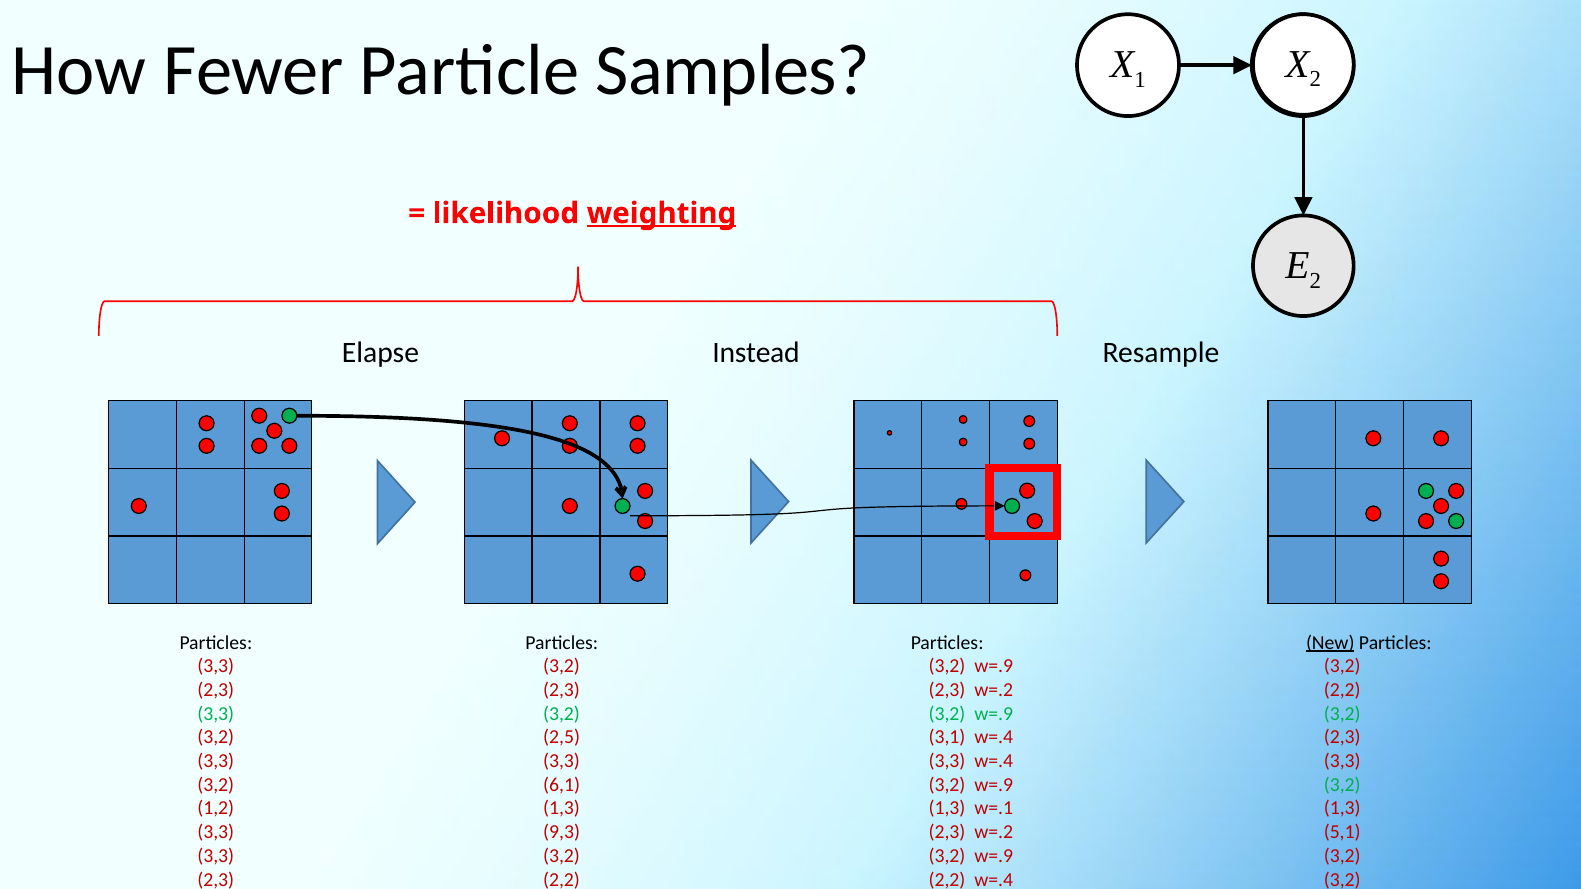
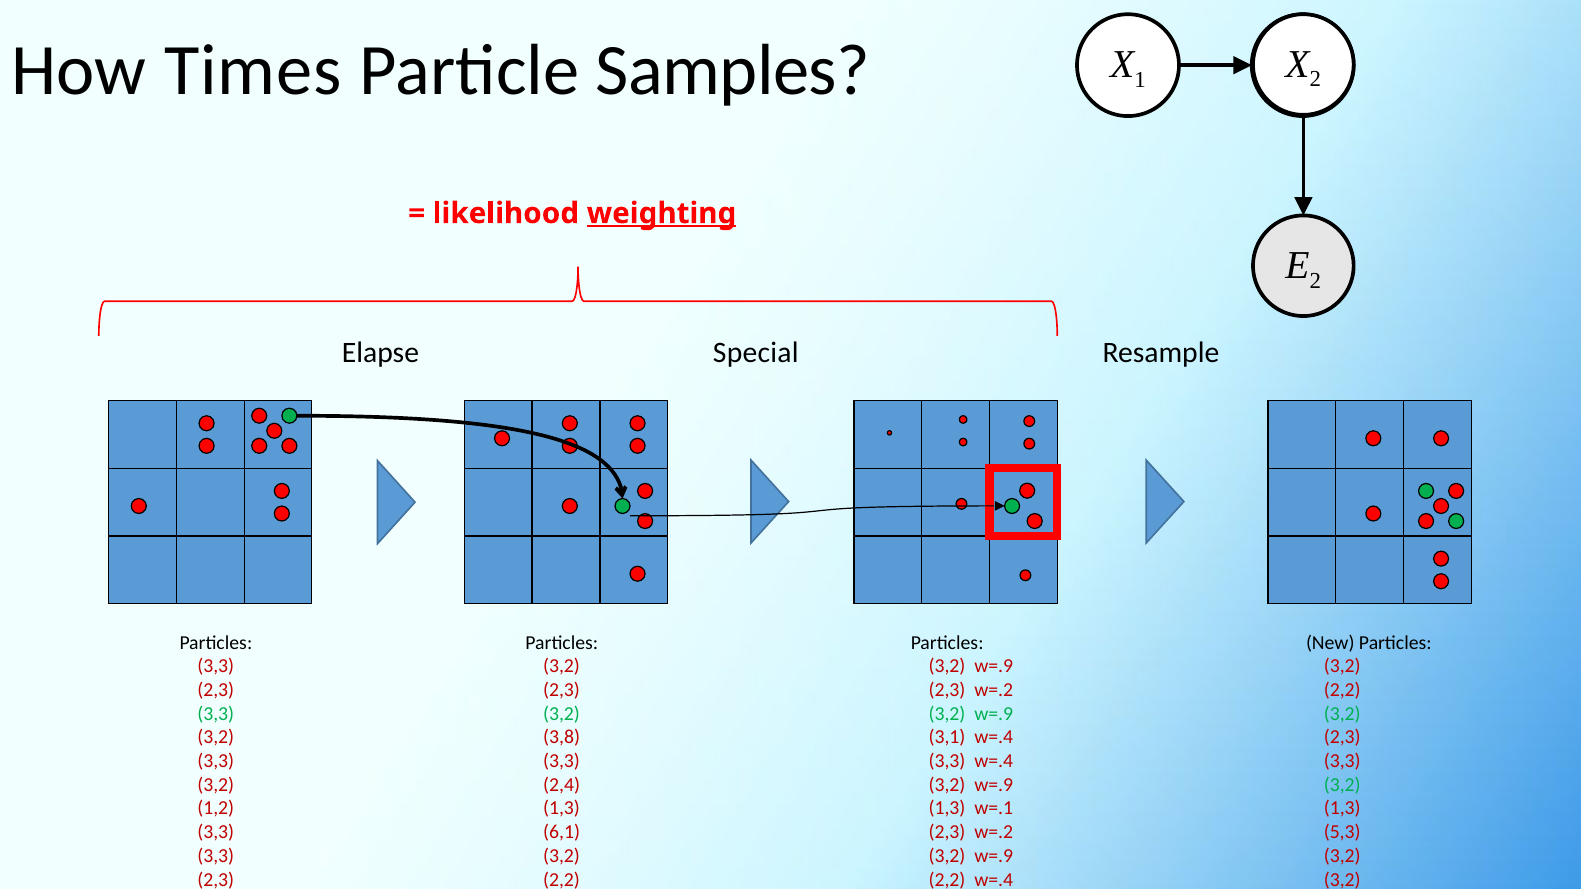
Fewer: Fewer -> Times
Instead: Instead -> Special
New underline: present -> none
2,5: 2,5 -> 3,8
6,1: 6,1 -> 2,4
9,3: 9,3 -> 6,1
5,1: 5,1 -> 5,3
